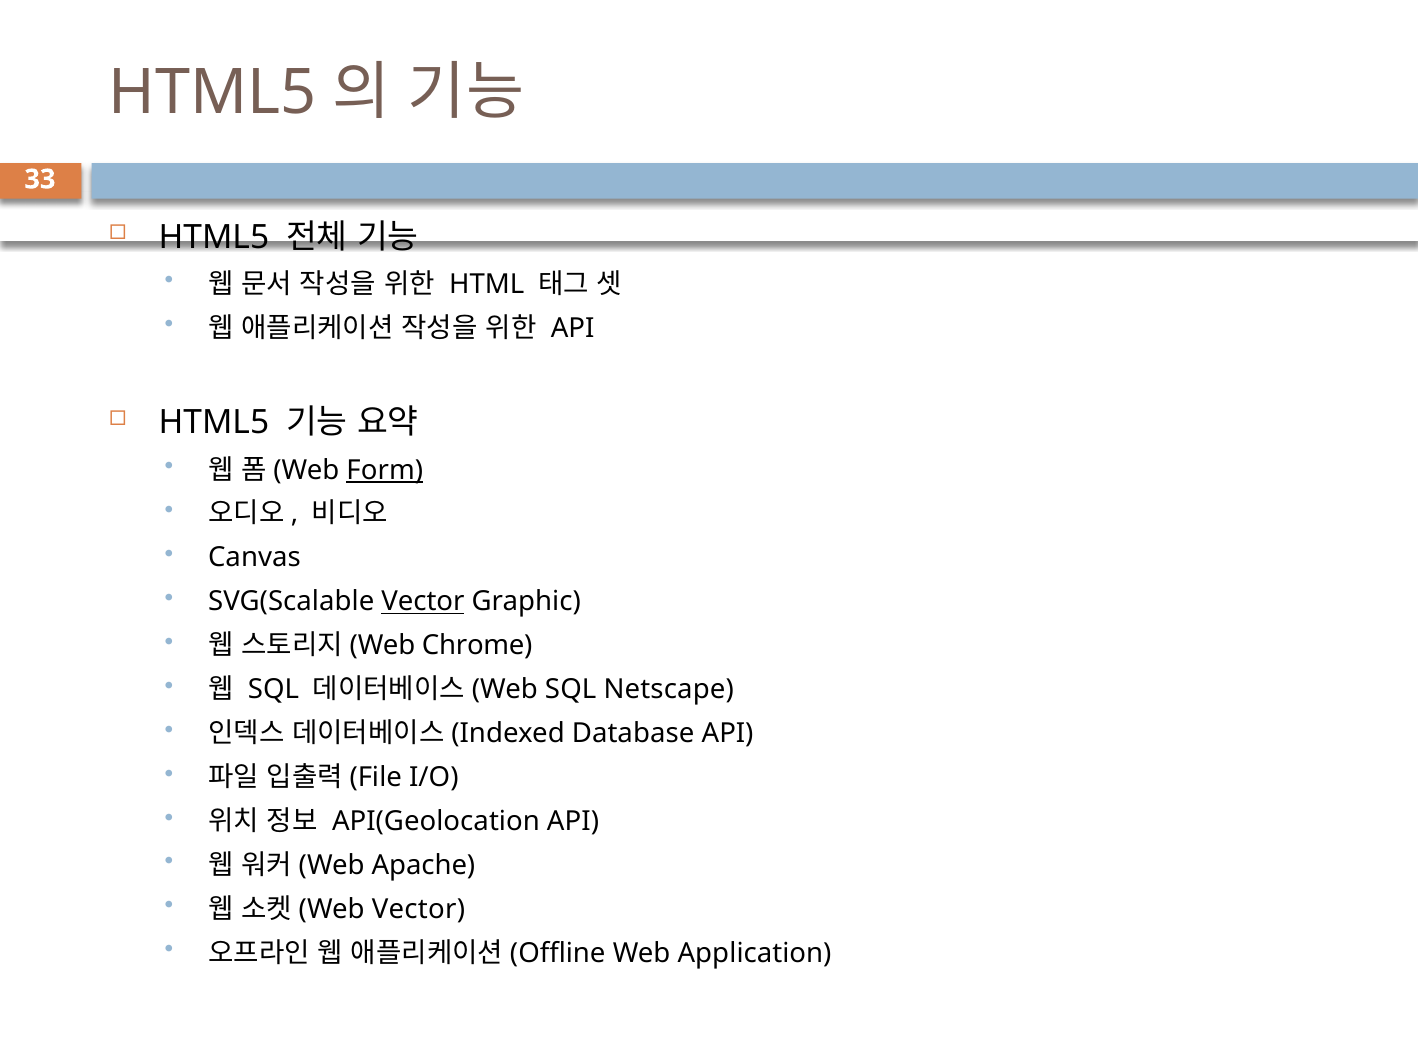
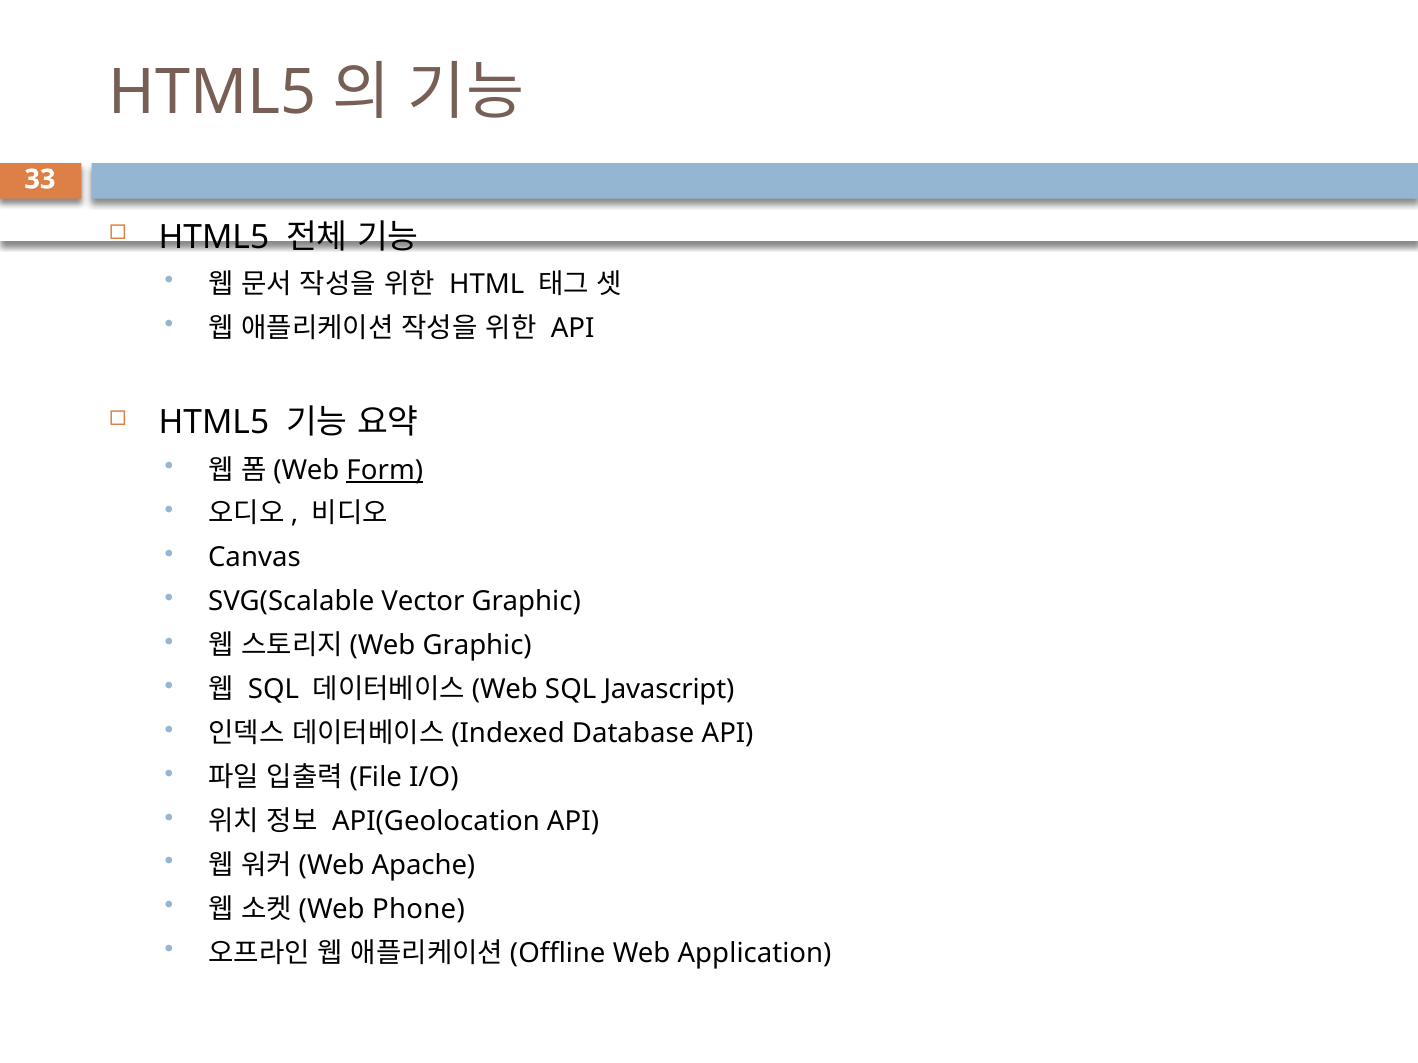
Vector at (423, 602) underline: present -> none
Chrome at (477, 646): Chrome -> Graphic
Netscape: Netscape -> Javascript
Vector at (418, 910): Vector -> Phone
